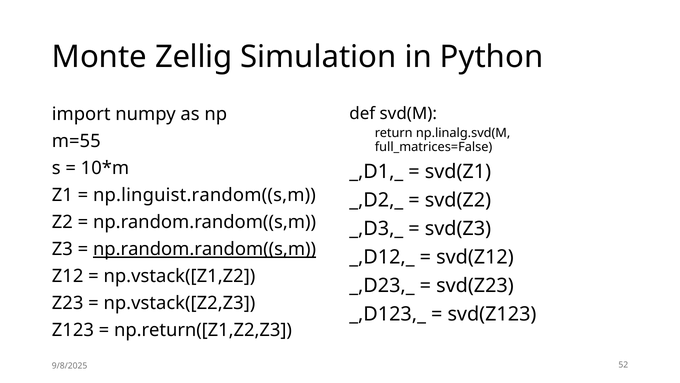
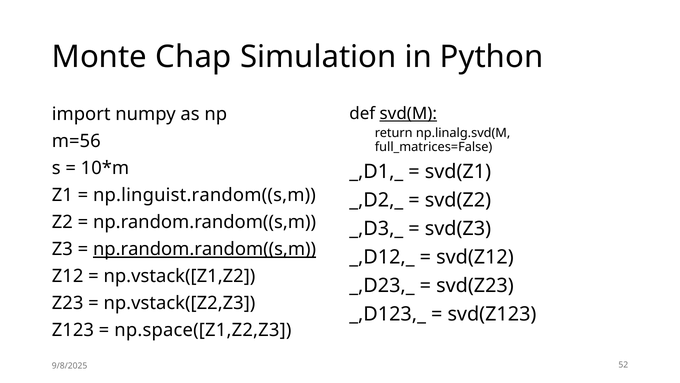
Zellig: Zellig -> Chap
svd(M underline: none -> present
m=55: m=55 -> m=56
np.return([Z1,Z2,Z3: np.return([Z1,Z2,Z3 -> np.space([Z1,Z2,Z3
